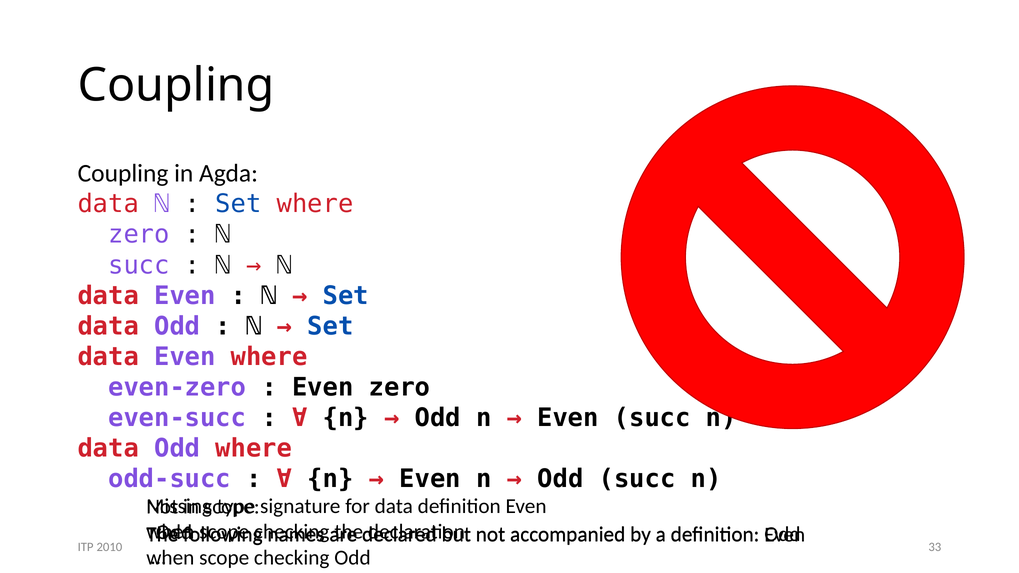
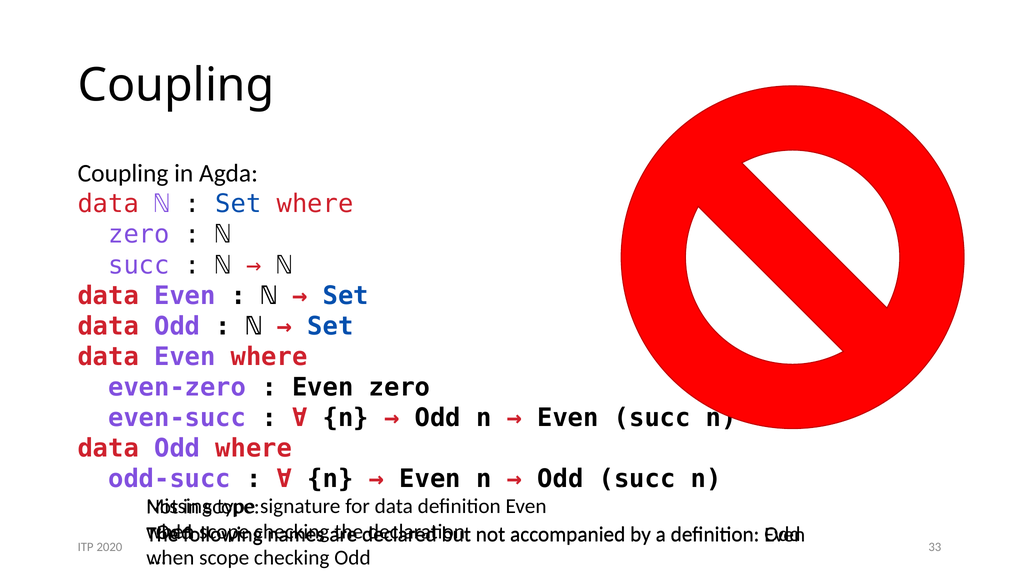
2010: 2010 -> 2020
